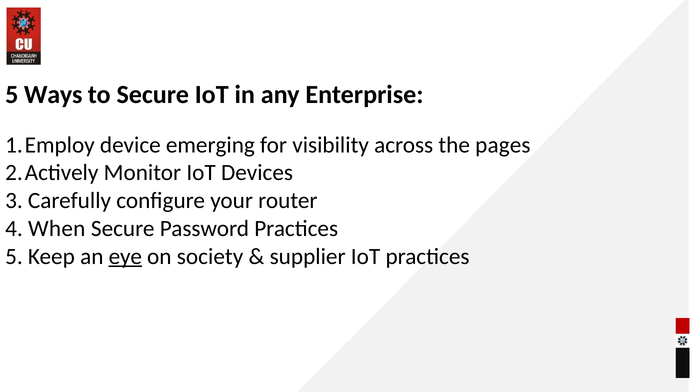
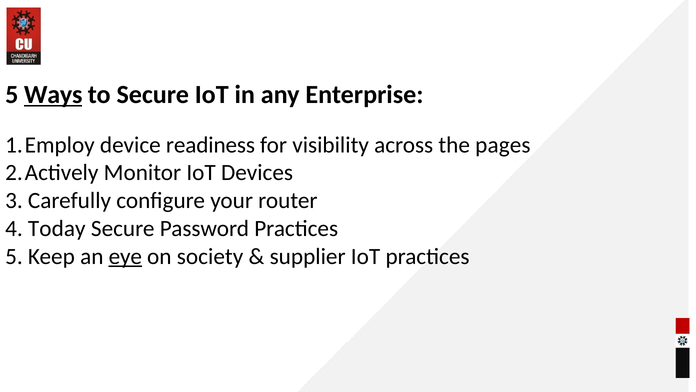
Ways underline: none -> present
emerging: emerging -> readiness
When: When -> Today
